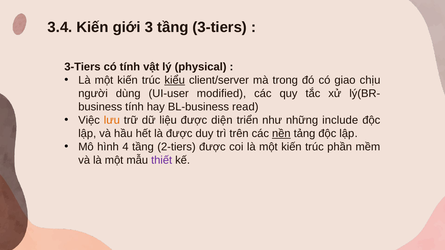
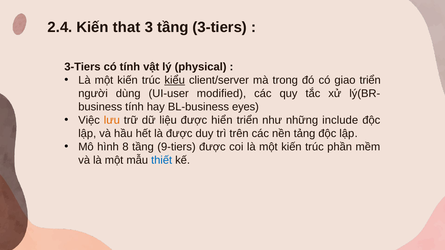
3.4: 3.4 -> 2.4
giới: giới -> that
giao chịu: chịu -> triển
read: read -> eyes
diện: diện -> hiển
nền underline: present -> none
4: 4 -> 8
2-tiers: 2-tiers -> 9-tiers
thiết colour: purple -> blue
